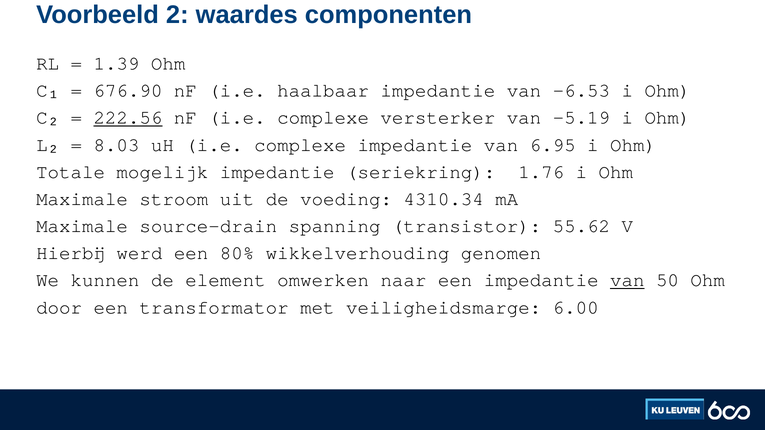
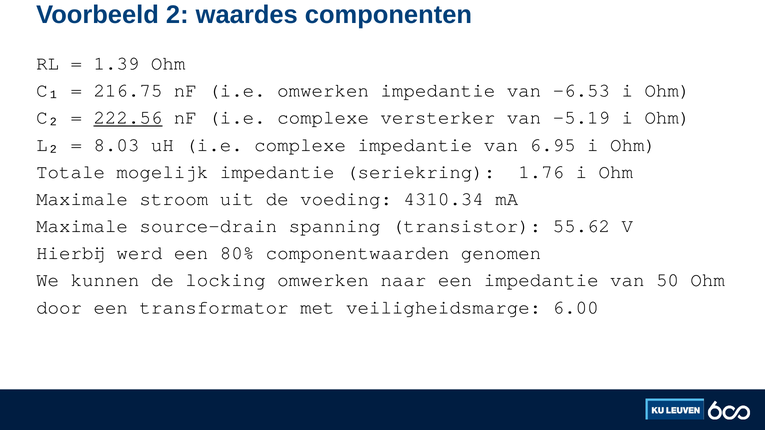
676.90: 676.90 -> 216.75
i.e haalbaar: haalbaar -> omwerken
wikkelverhouding: wikkelverhouding -> componentwaarden
element: element -> locking
van at (627, 280) underline: present -> none
